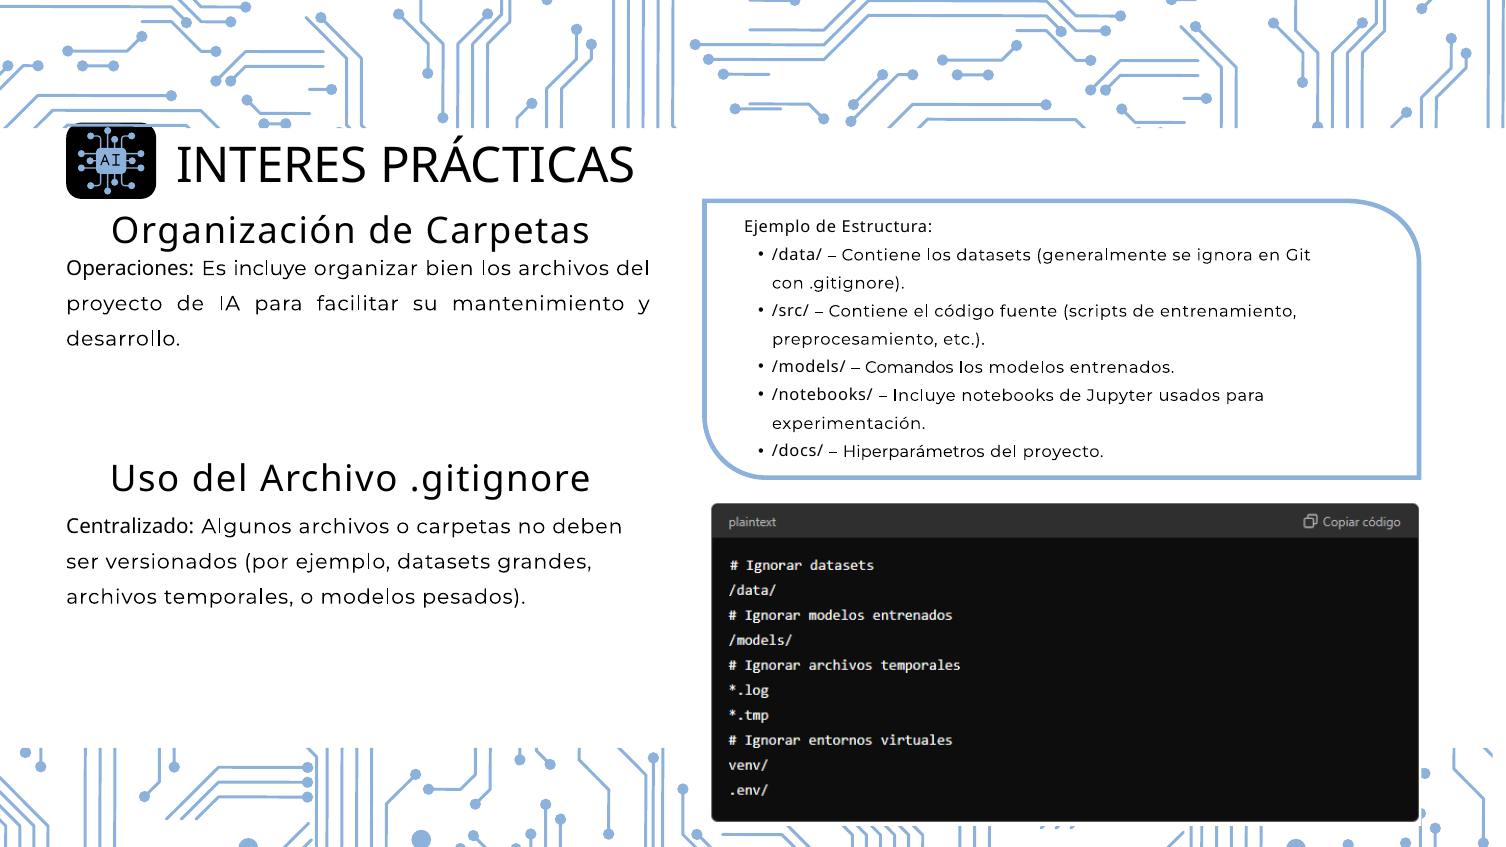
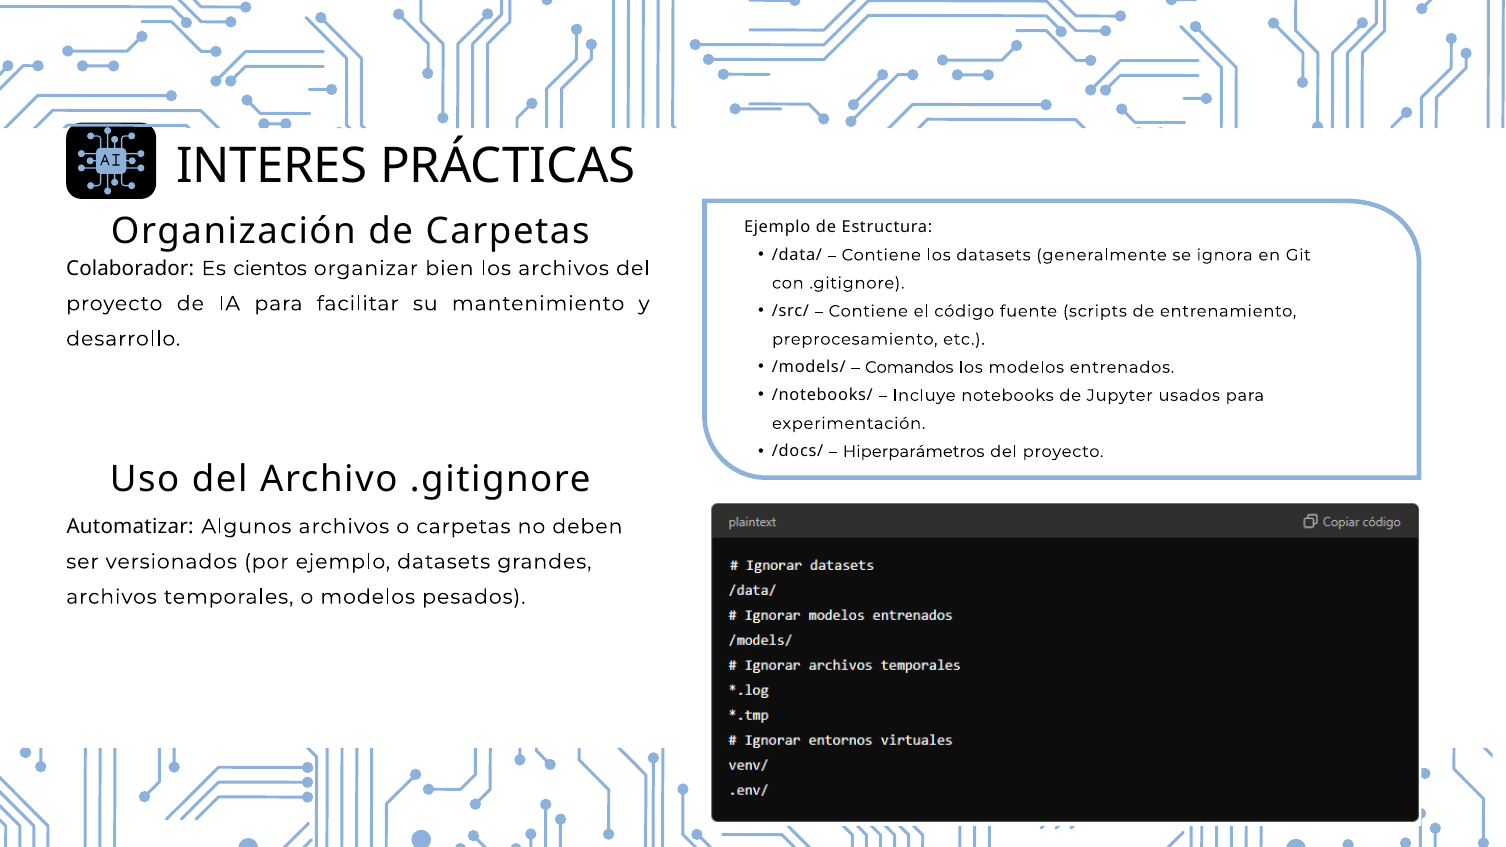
Operaciones: Operaciones -> Colaborador
Es incluye: incluye -> cientos
Centralizado: Centralizado -> Automatizar
